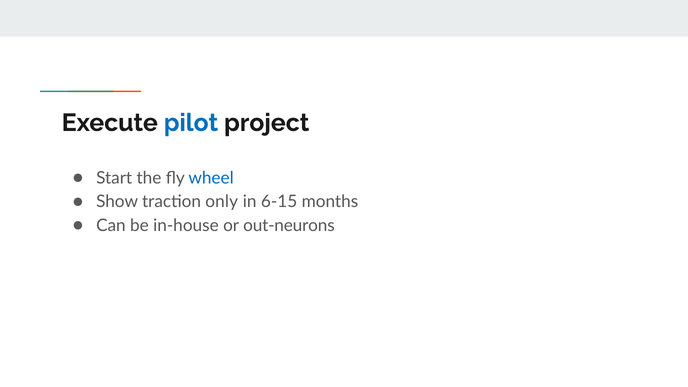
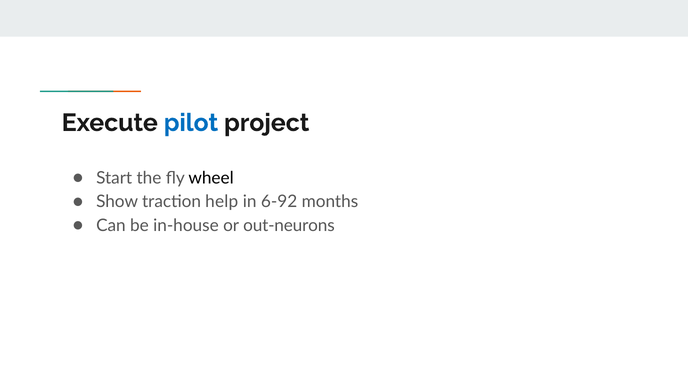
wheel colour: blue -> black
only: only -> help
6-15: 6-15 -> 6-92
